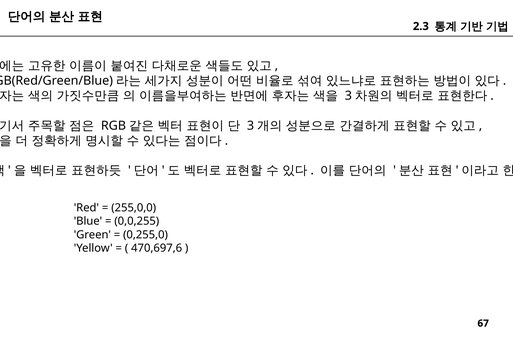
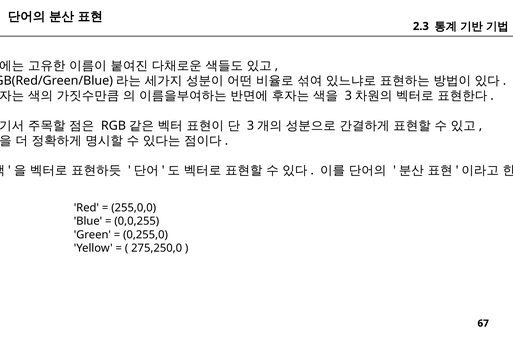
470,697,6: 470,697,6 -> 275,250,0
